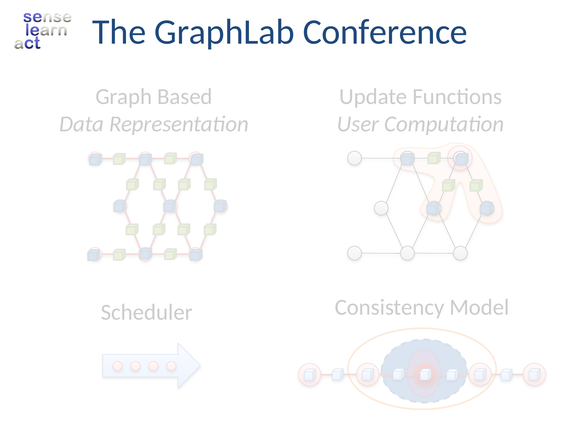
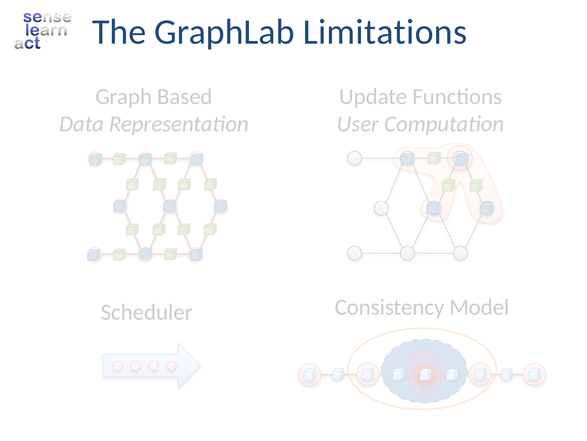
Conference: Conference -> Limitations
